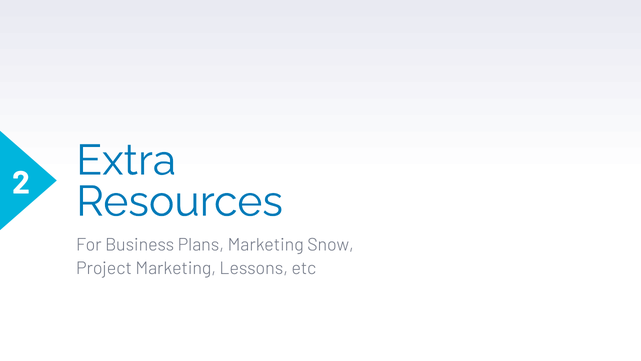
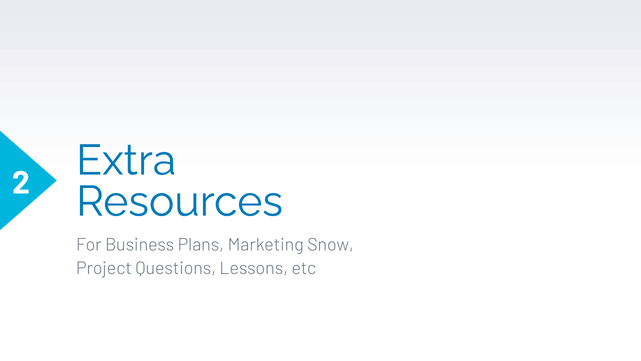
Project Marketing: Marketing -> Questions
